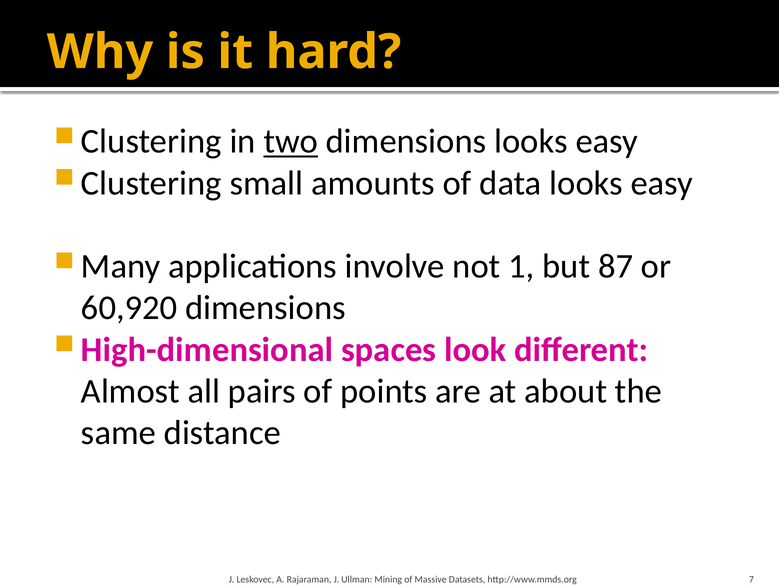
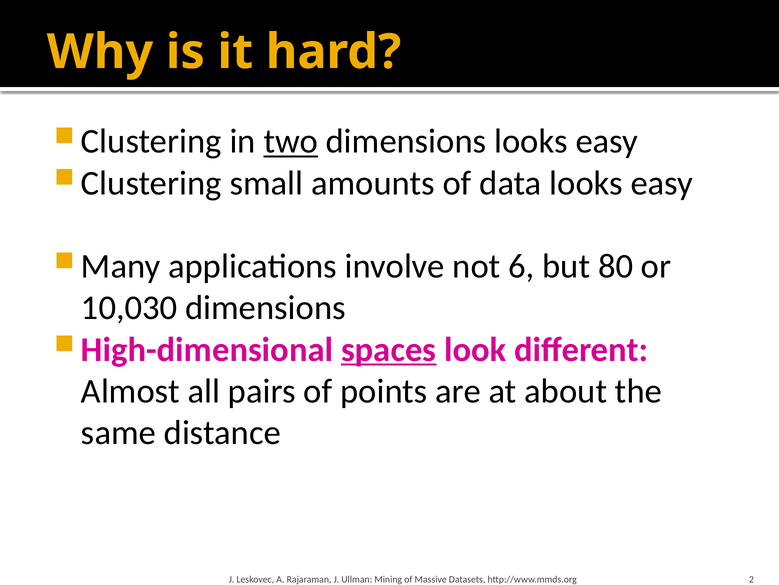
1: 1 -> 6
87: 87 -> 80
60,920: 60,920 -> 10,030
spaces underline: none -> present
7: 7 -> 2
